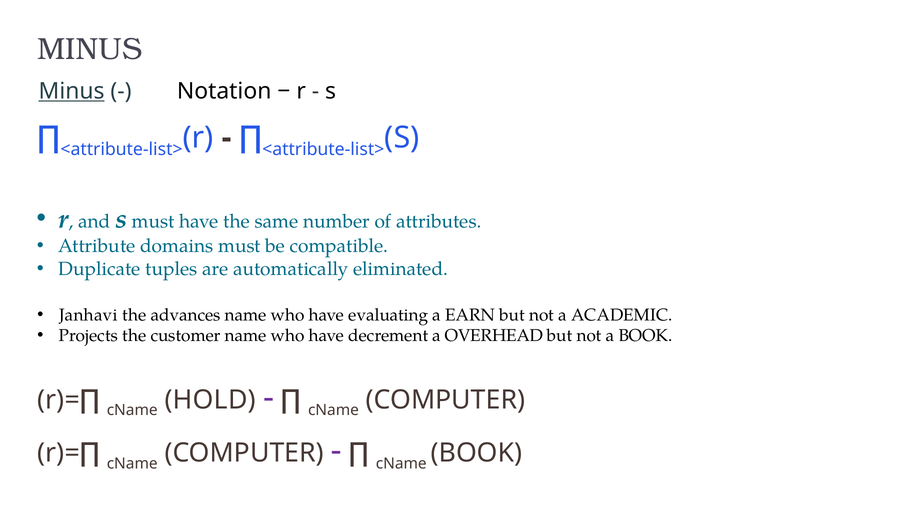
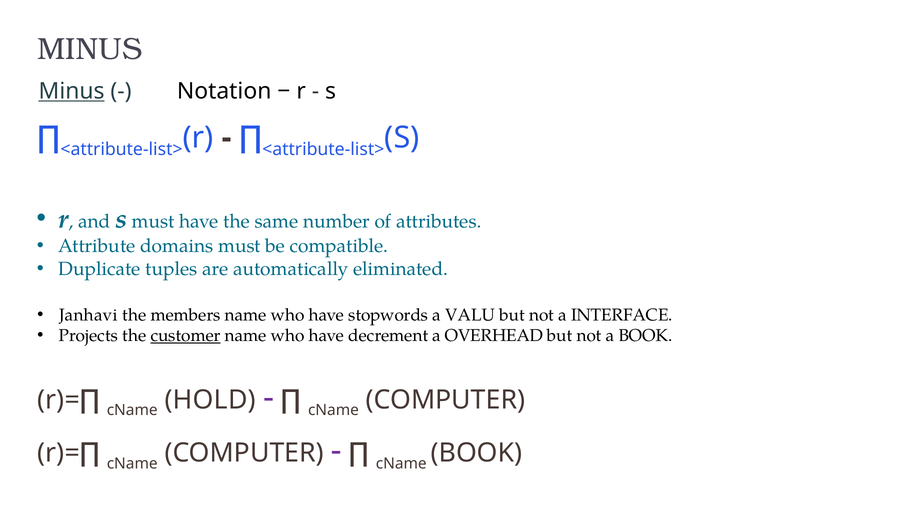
advances: advances -> members
evaluating: evaluating -> stopwords
EARN: EARN -> VALU
ACADEMIC: ACADEMIC -> INTERFACE
customer underline: none -> present
